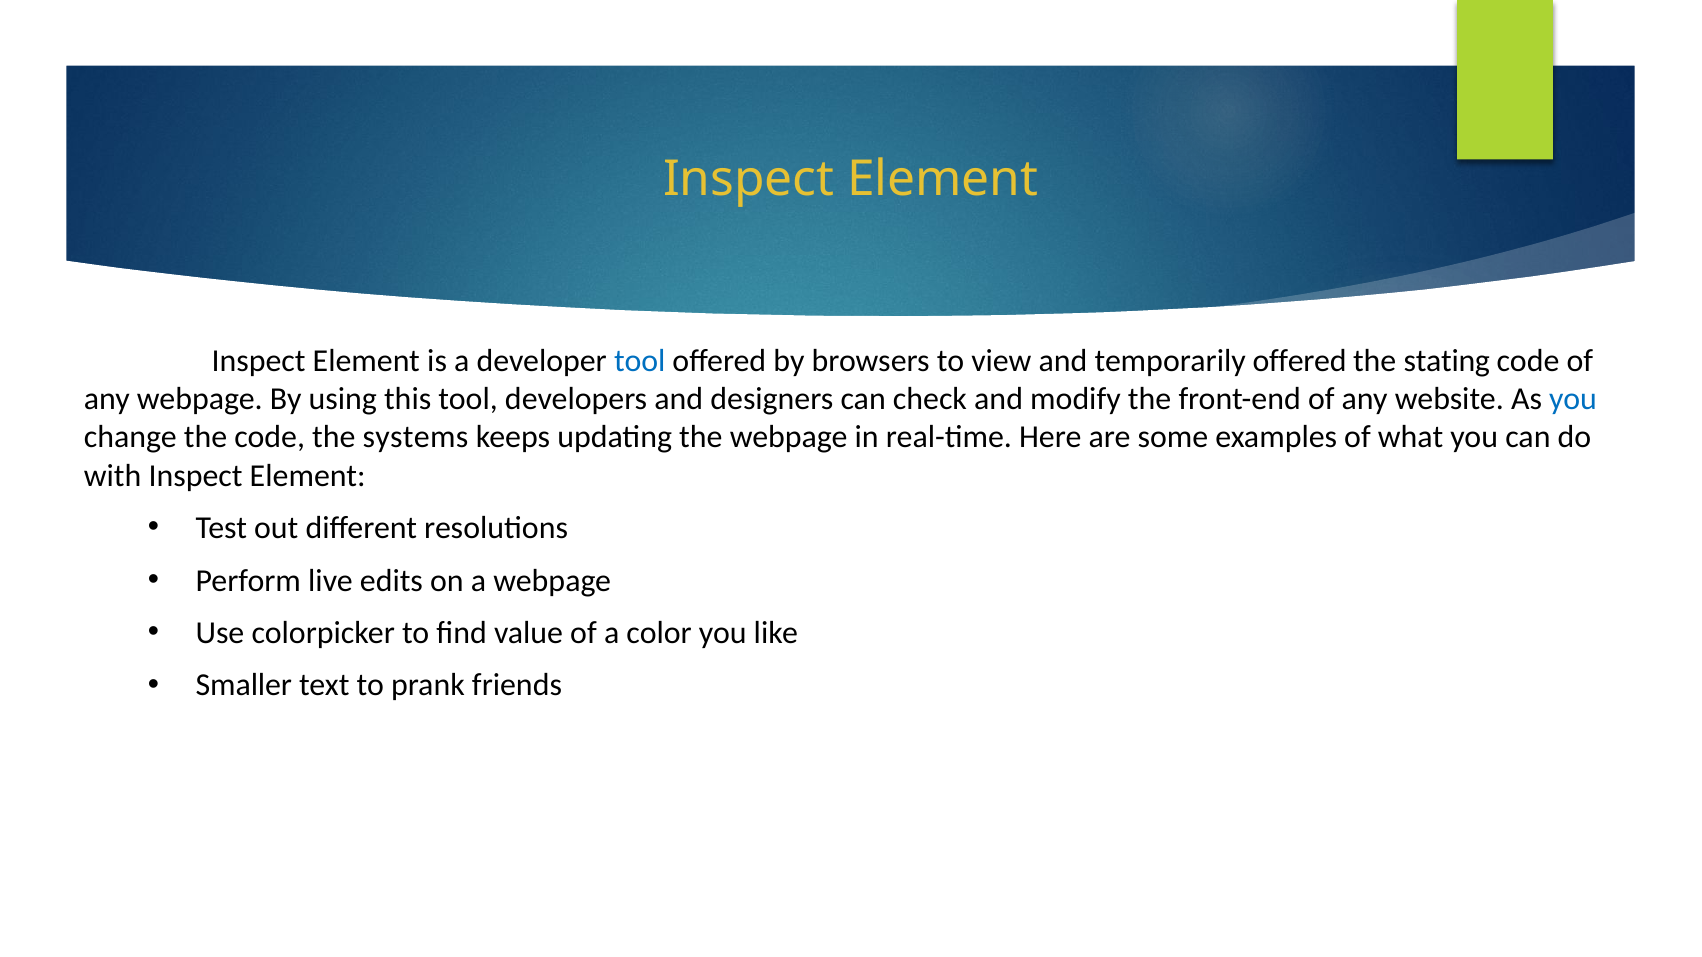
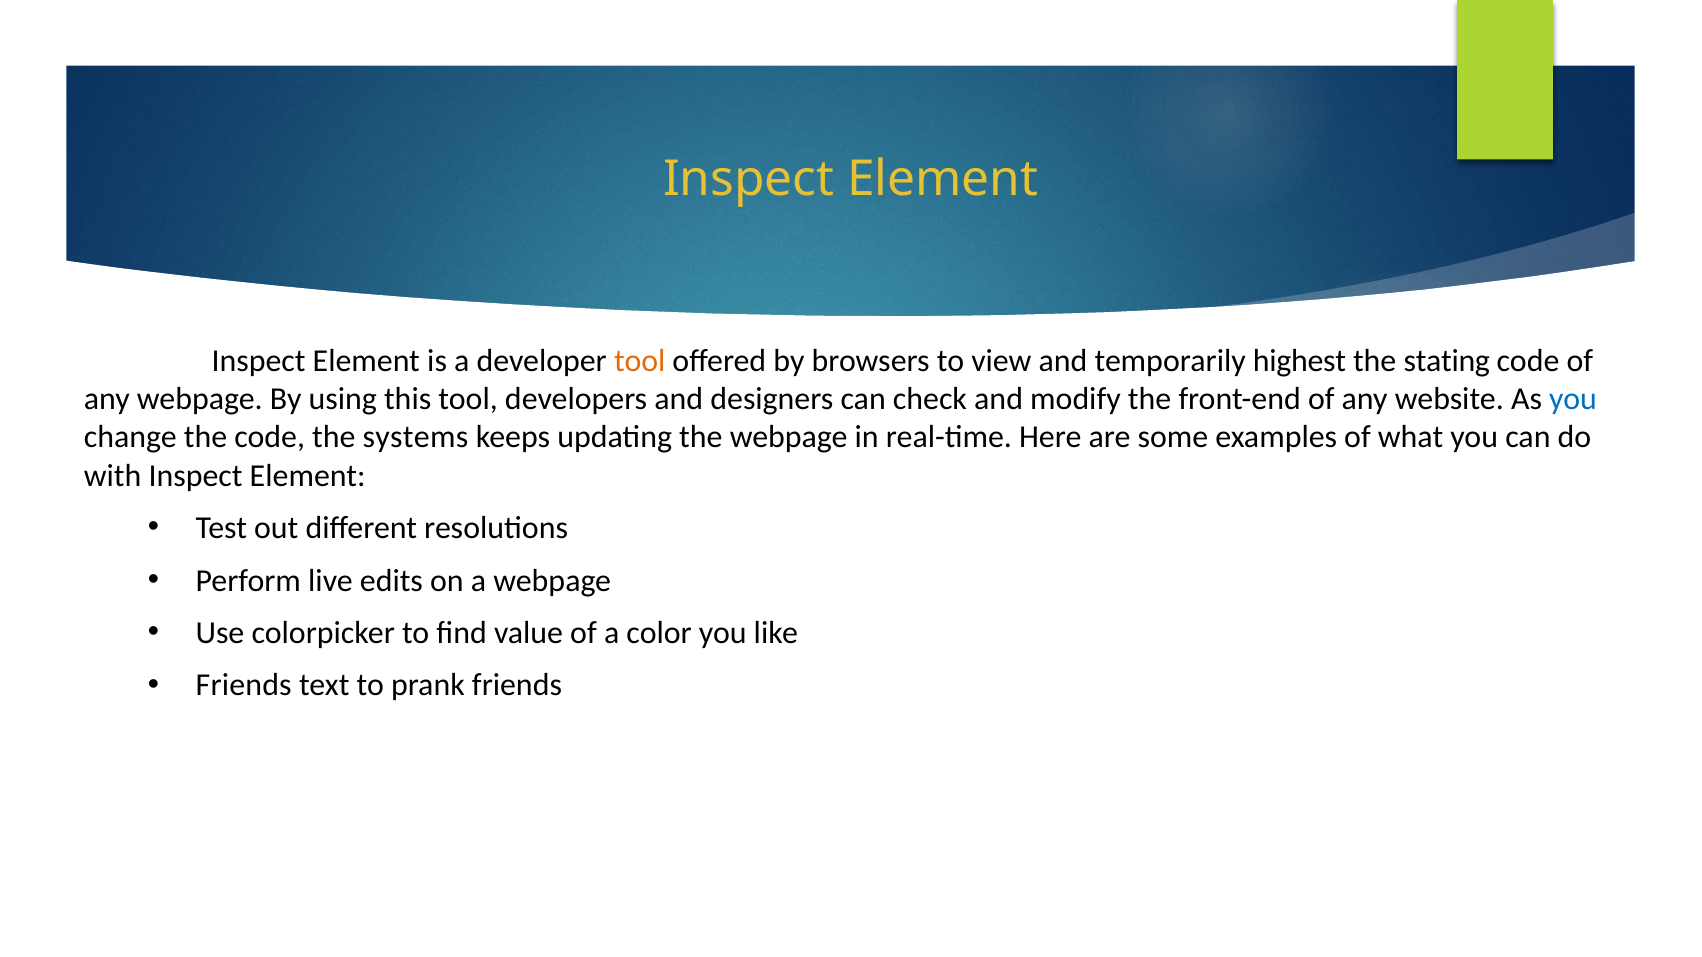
tool at (640, 361) colour: blue -> orange
temporarily offered: offered -> highest
Smaller at (244, 686): Smaller -> Friends
